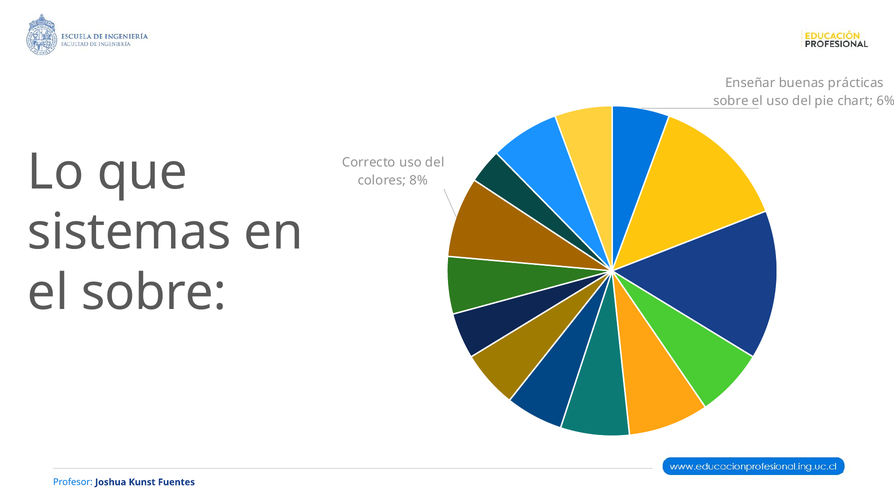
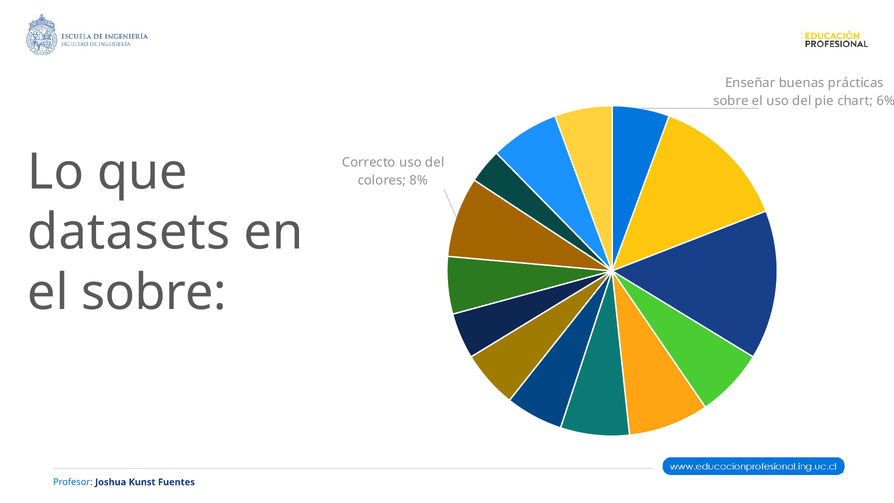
sistemas: sistemas -> datasets
